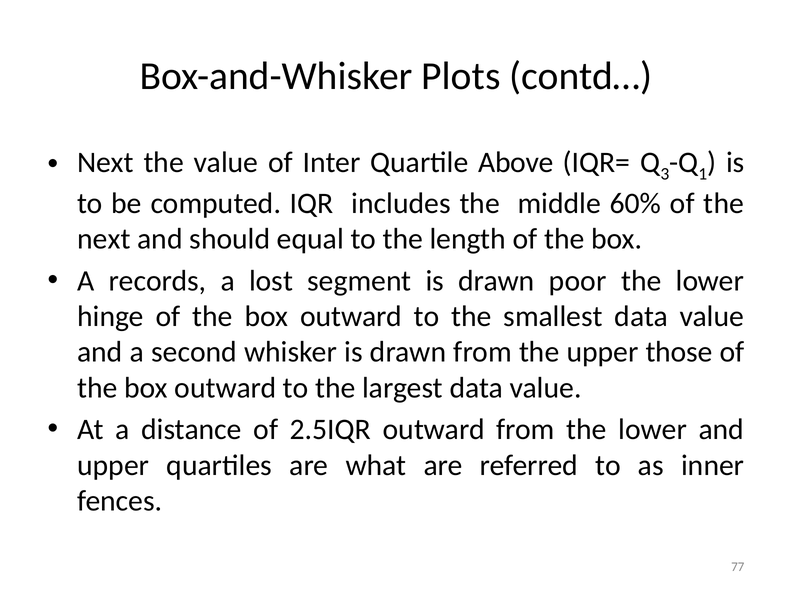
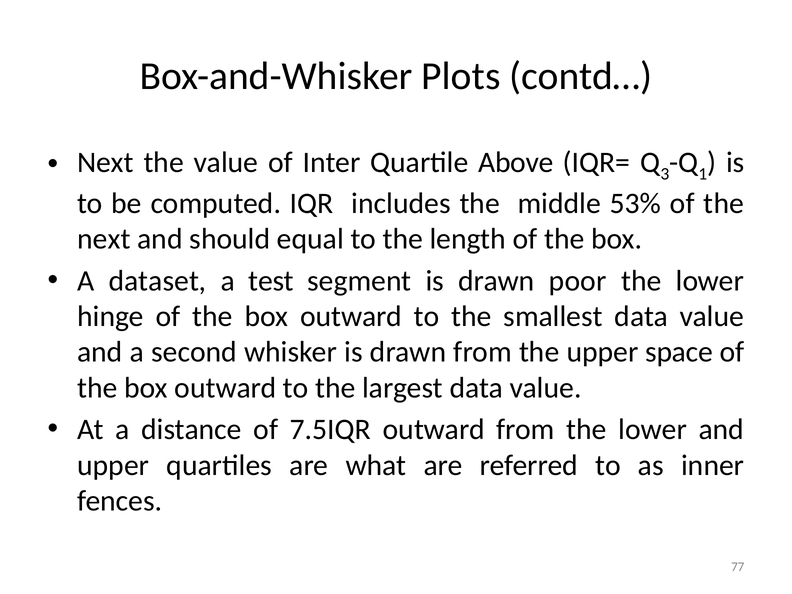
60%: 60% -> 53%
records: records -> dataset
lost: lost -> test
those: those -> space
2.5IQR: 2.5IQR -> 7.5IQR
